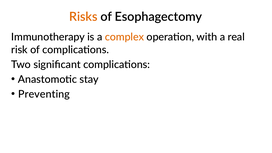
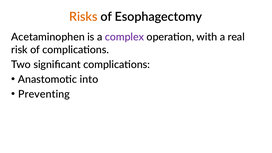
Immunotherapy: Immunotherapy -> Acetaminophen
complex colour: orange -> purple
stay: stay -> into
